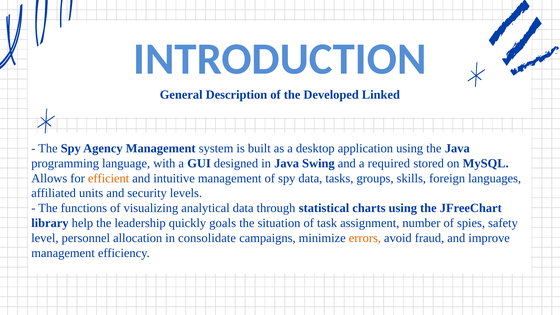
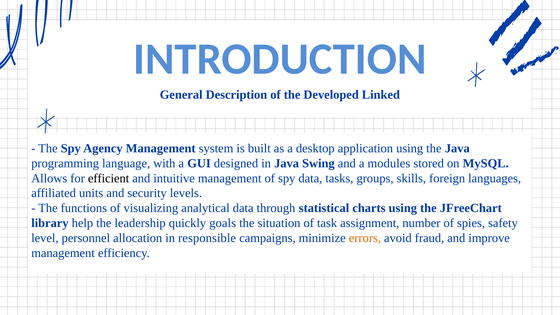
required: required -> modules
efficient colour: orange -> black
consolidate: consolidate -> responsible
